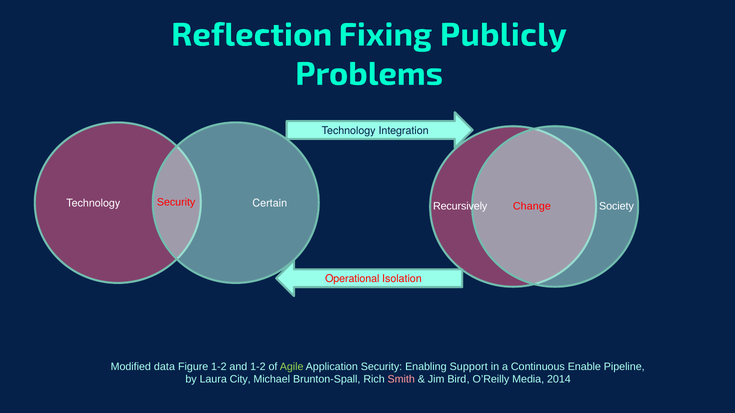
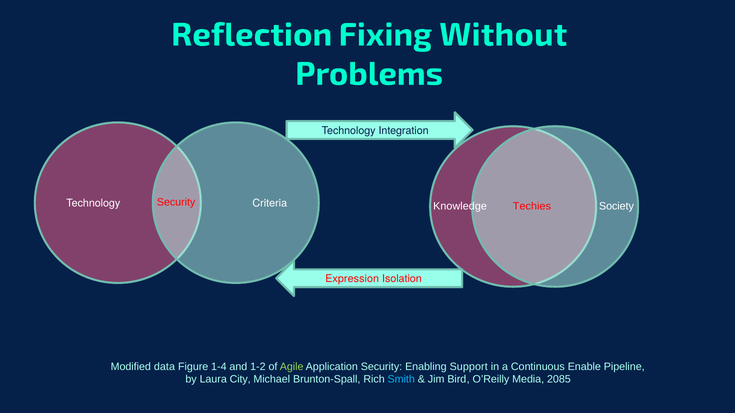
Publicly: Publicly -> Without
Change: Change -> Techies
Certain: Certain -> Criteria
Recursively: Recursively -> Knowledge
Operational: Operational -> Expression
Figure 1-2: 1-2 -> 1-4
Smith colour: pink -> light blue
2014: 2014 -> 2085
